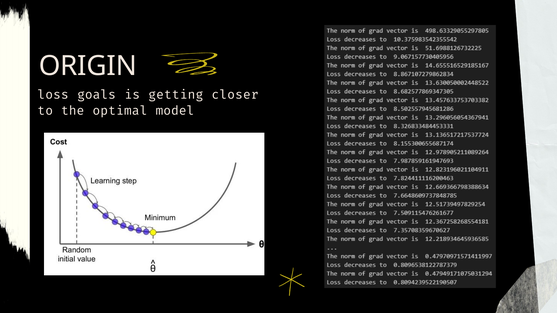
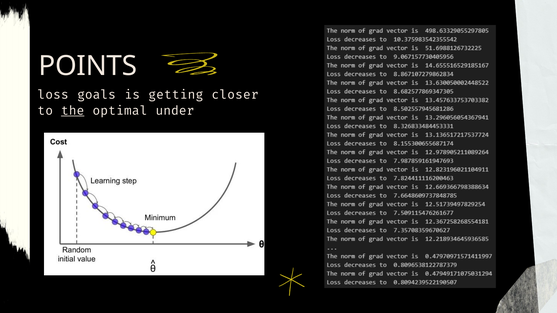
ORIGIN: ORIGIN -> POINTS
the underline: none -> present
model: model -> under
